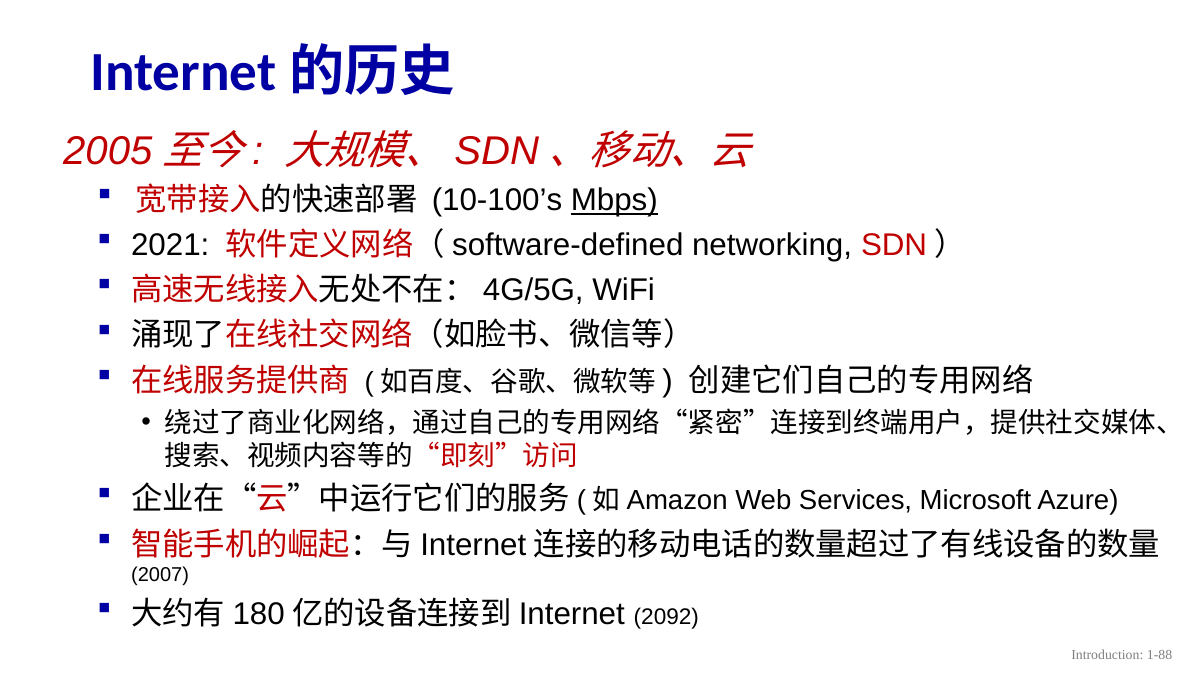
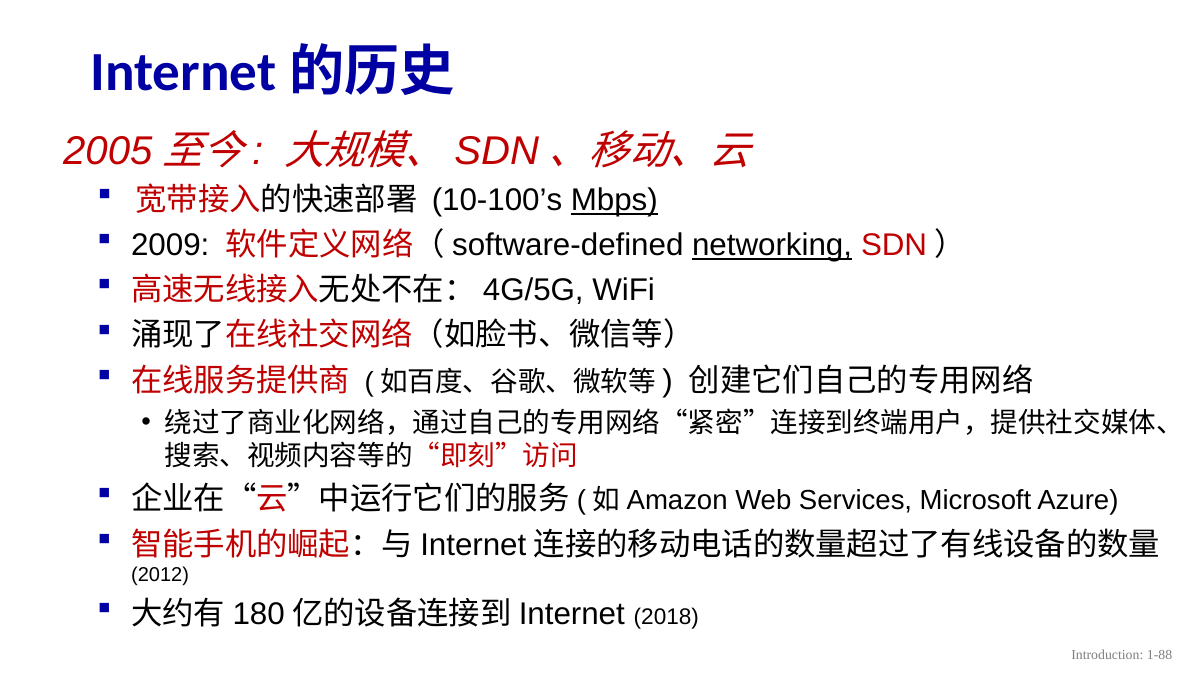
2021: 2021 -> 2009
networking underline: none -> present
2007: 2007 -> 2012
2092: 2092 -> 2018
